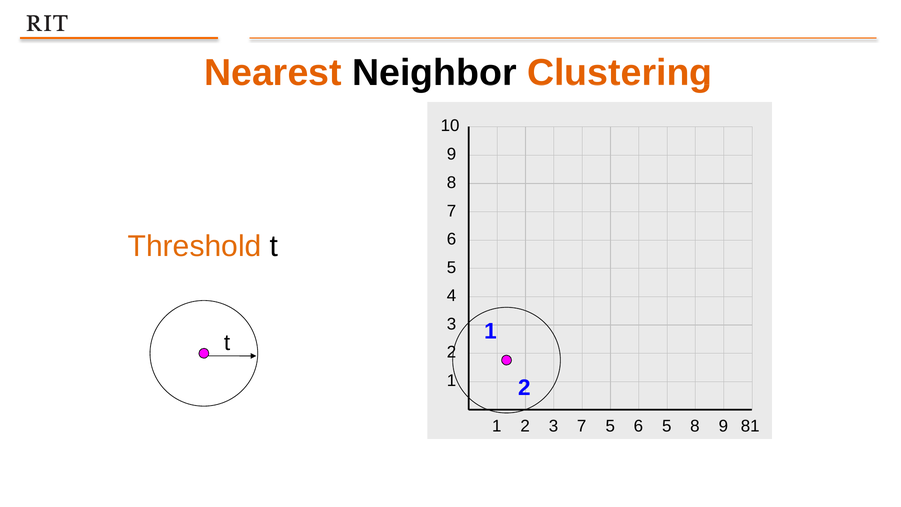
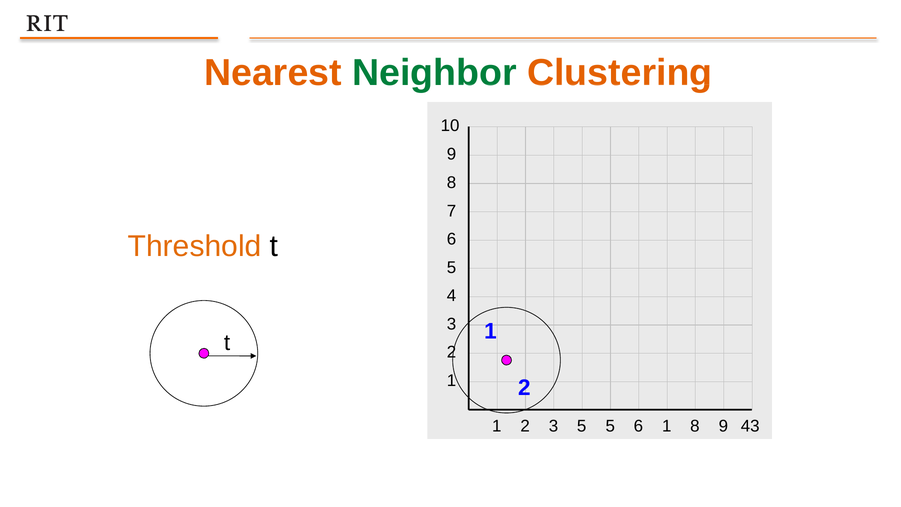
Neighbor colour: black -> green
3 7: 7 -> 5
6 5: 5 -> 1
81: 81 -> 43
